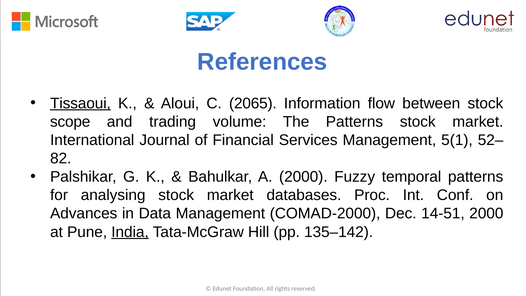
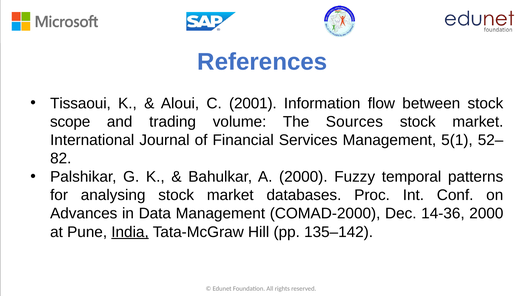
Tissaoui underline: present -> none
2065: 2065 -> 2001
The Patterns: Patterns -> Sources
14-51: 14-51 -> 14-36
